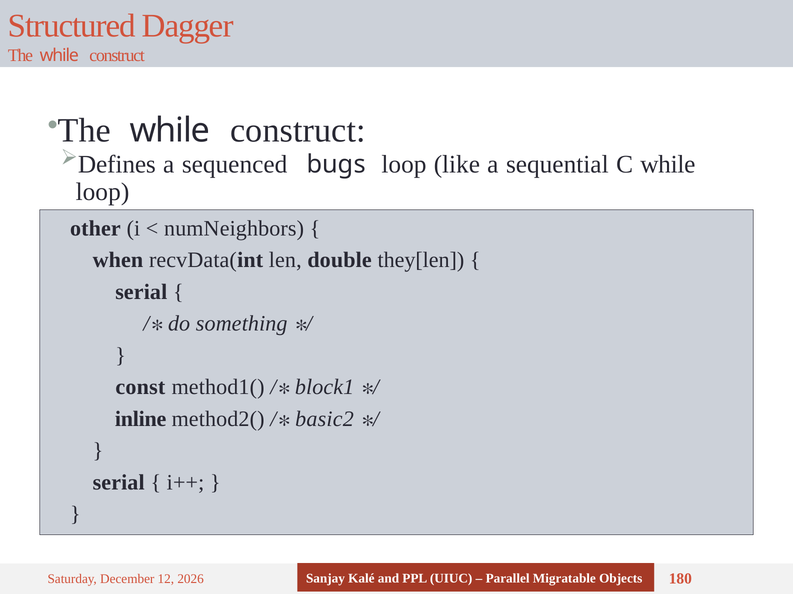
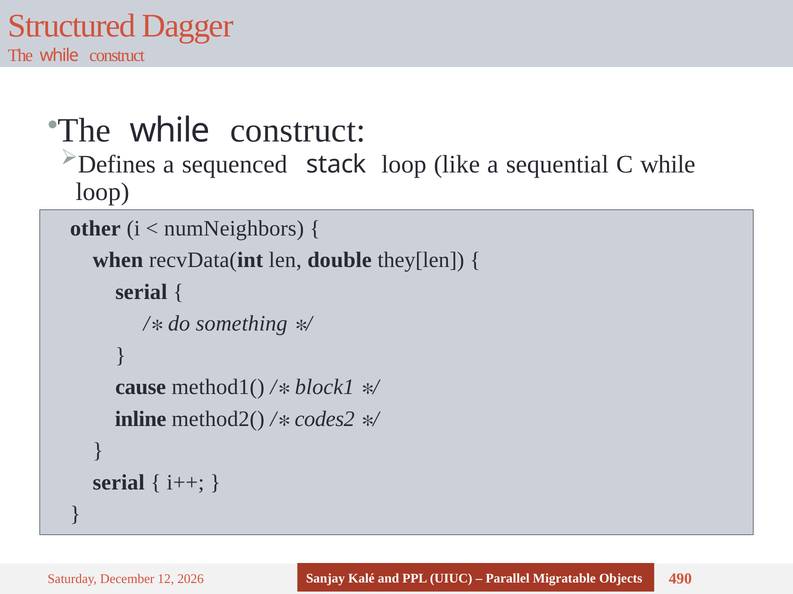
bugs: bugs -> stack
const: const -> cause
basic2: basic2 -> codes2
180: 180 -> 490
